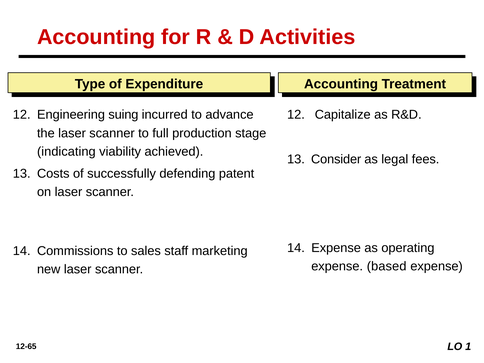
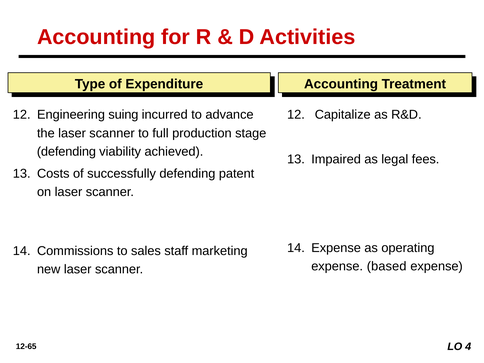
indicating at (66, 152): indicating -> defending
Consider: Consider -> Impaired
1: 1 -> 4
